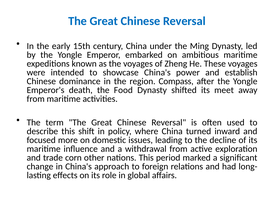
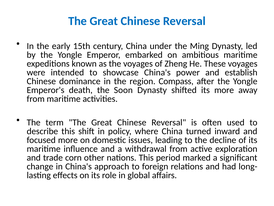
Food: Food -> Soon
its meet: meet -> more
